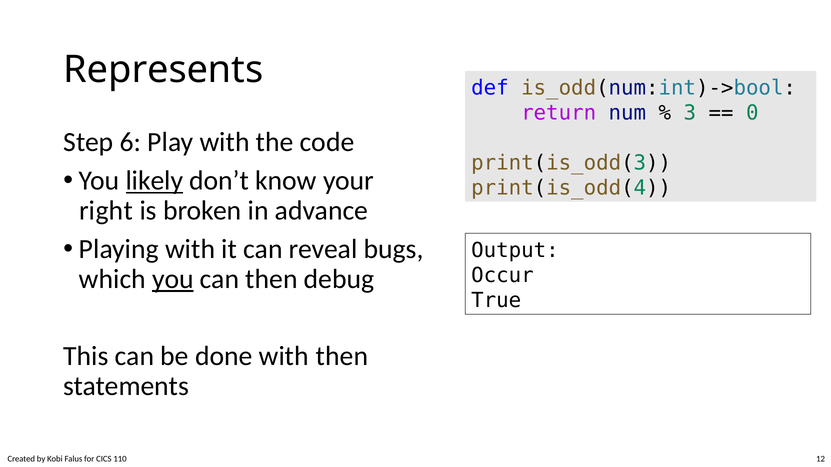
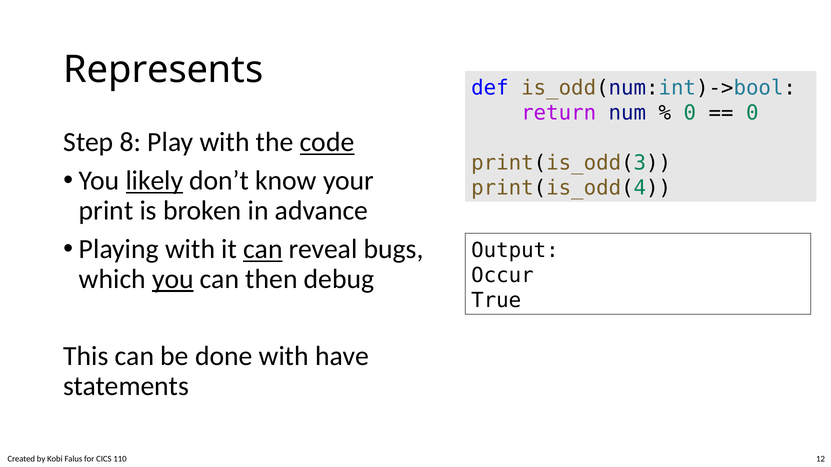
3 at (690, 113): 3 -> 0
6: 6 -> 8
code underline: none -> present
right: right -> print
can at (263, 249) underline: none -> present
with then: then -> have
